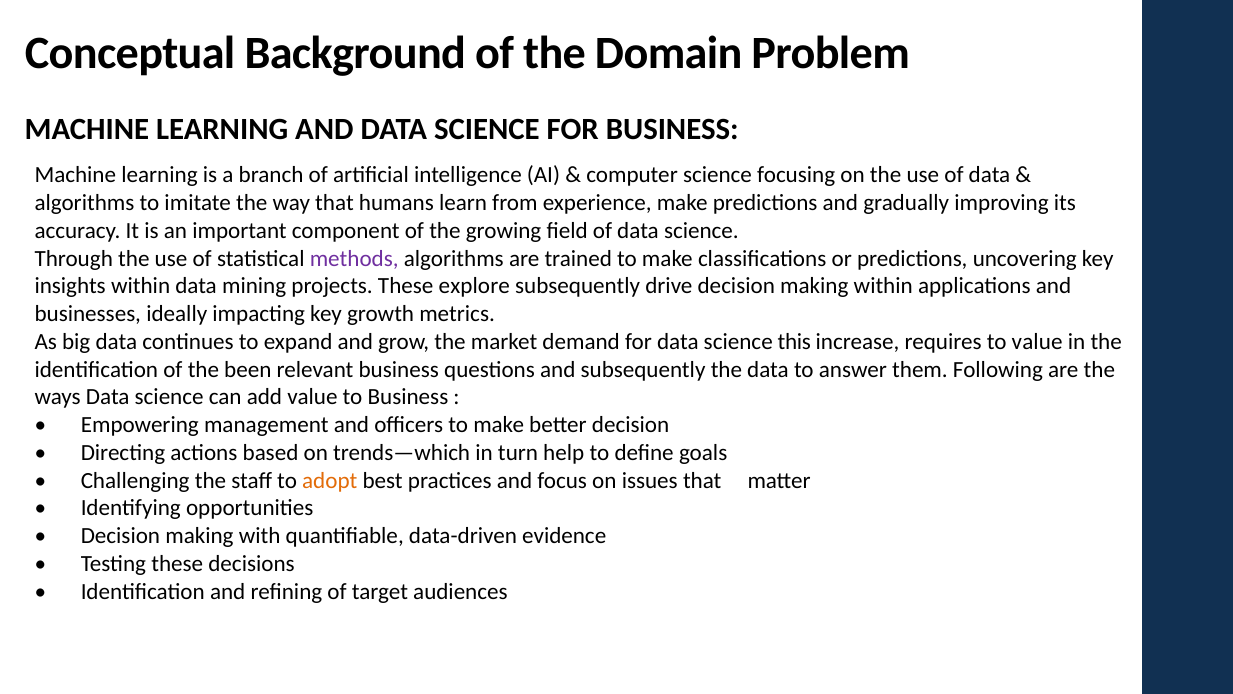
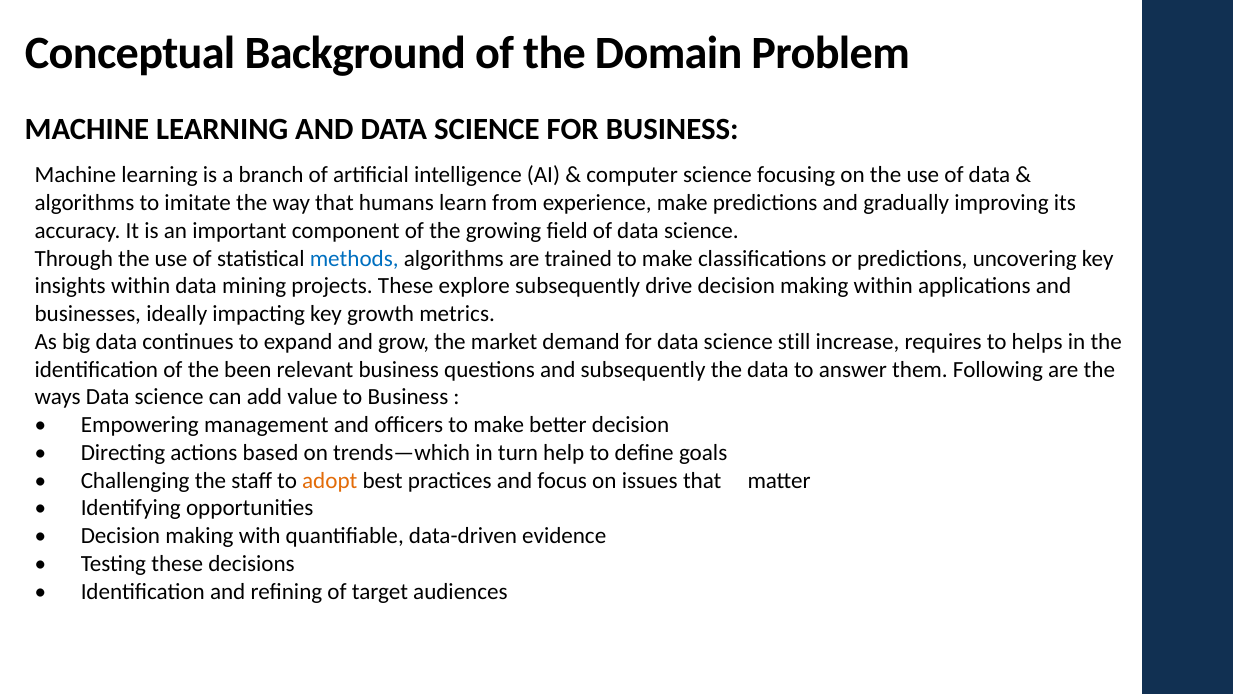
methods colour: purple -> blue
this: this -> still
to value: value -> helps
